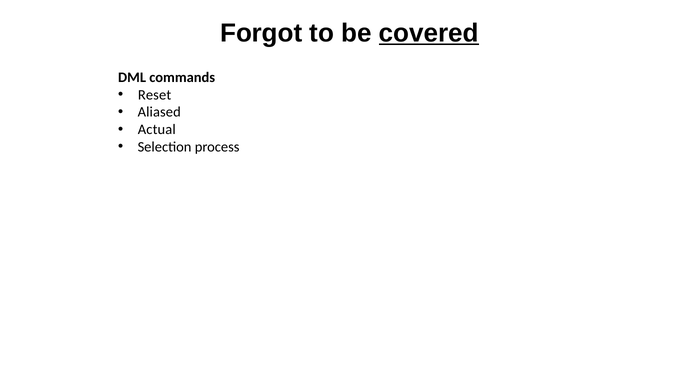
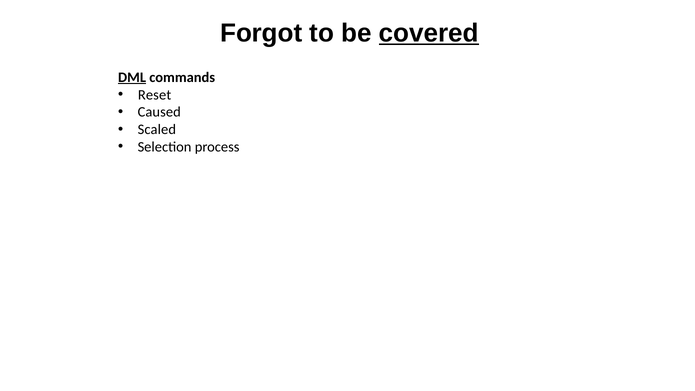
DML underline: none -> present
Aliased: Aliased -> Caused
Actual: Actual -> Scaled
